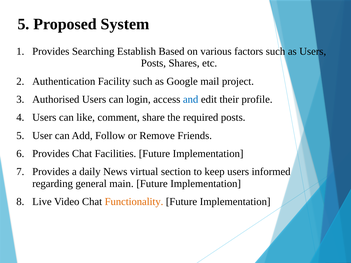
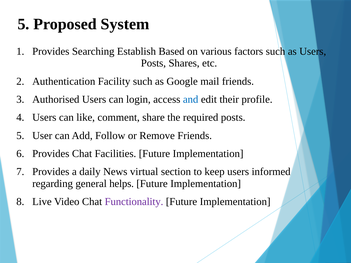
mail project: project -> friends
main: main -> helps
Functionality colour: orange -> purple
